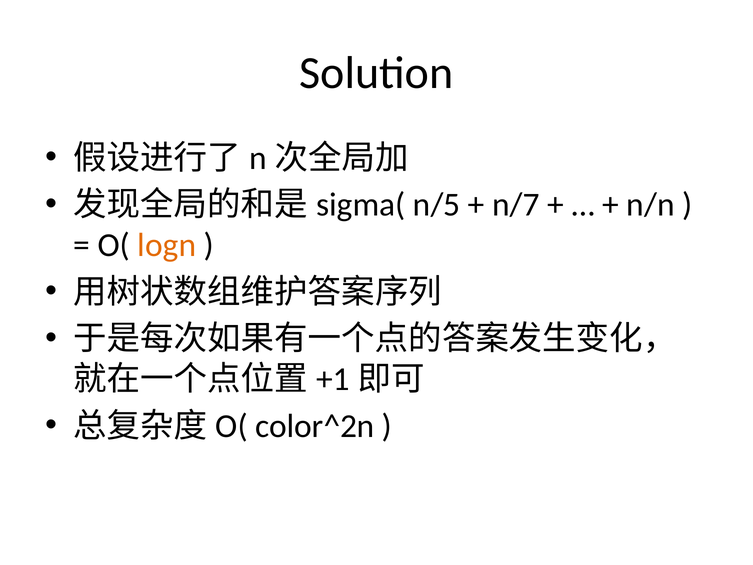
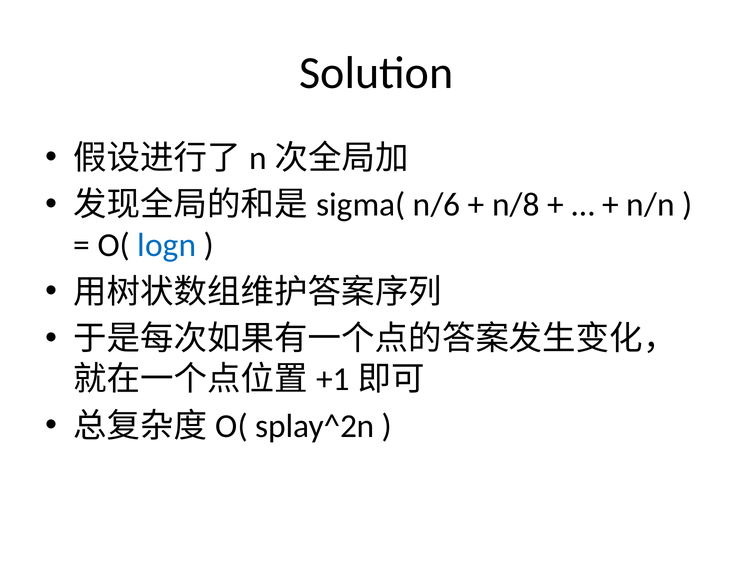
n/5: n/5 -> n/6
n/7: n/7 -> n/8
logn colour: orange -> blue
color^2n: color^2n -> splay^2n
